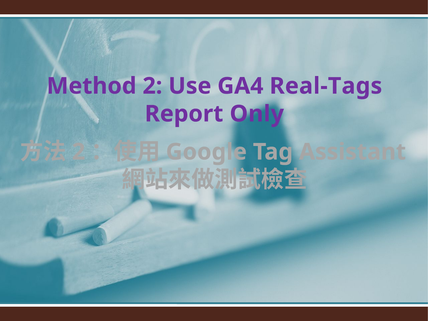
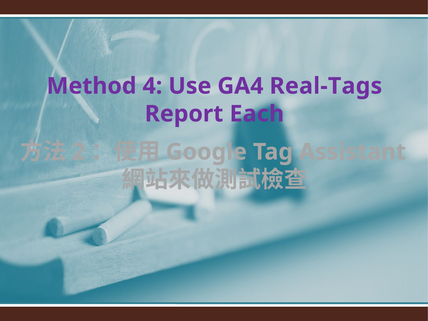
Method 2: 2 -> 4
Only: Only -> Each
